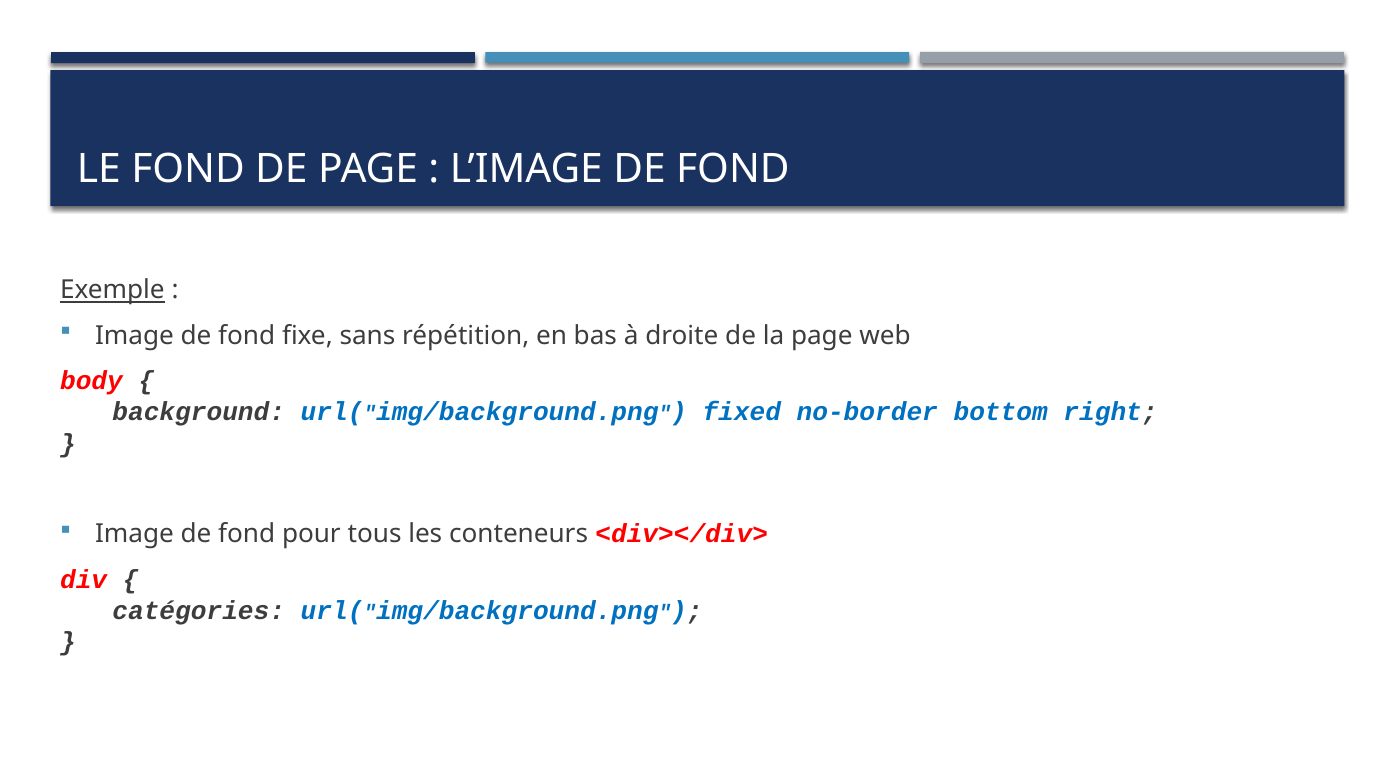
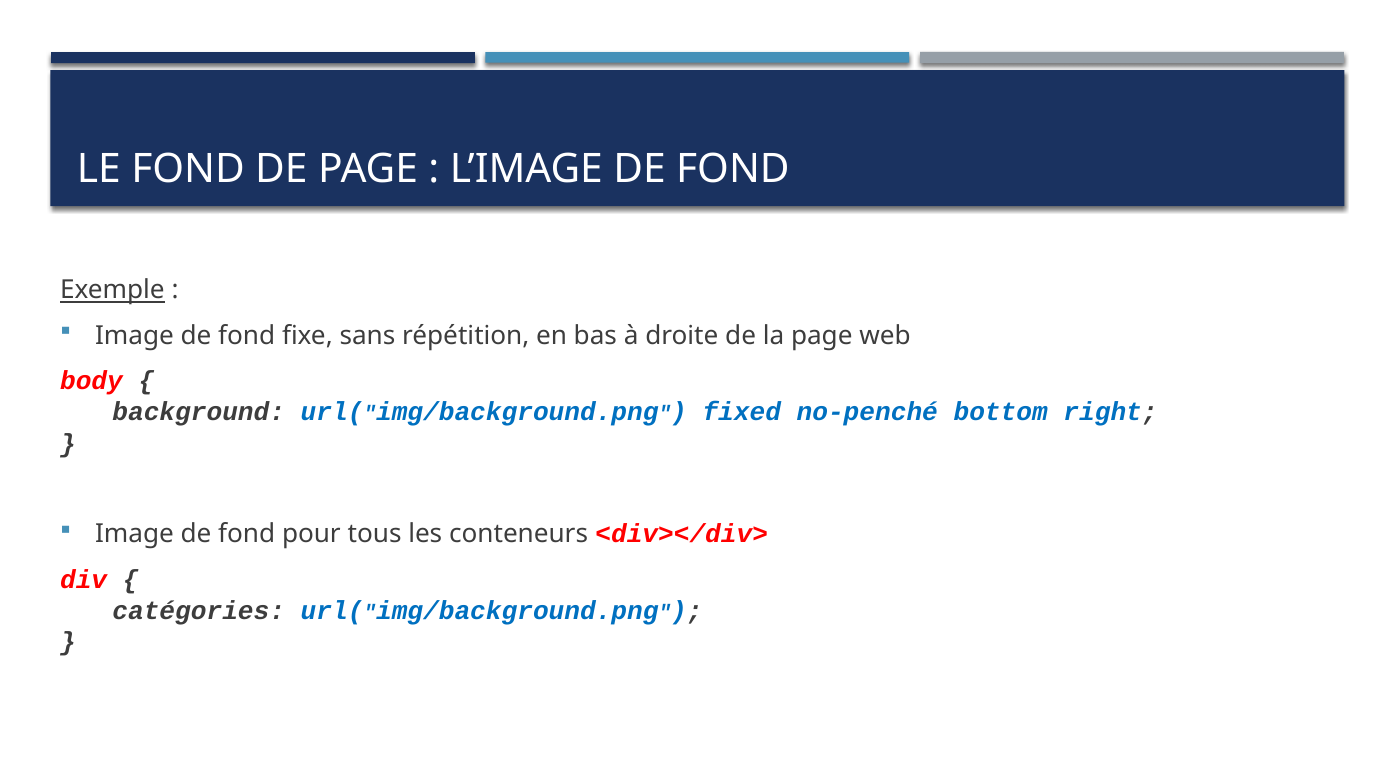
no-border: no-border -> no-penché
